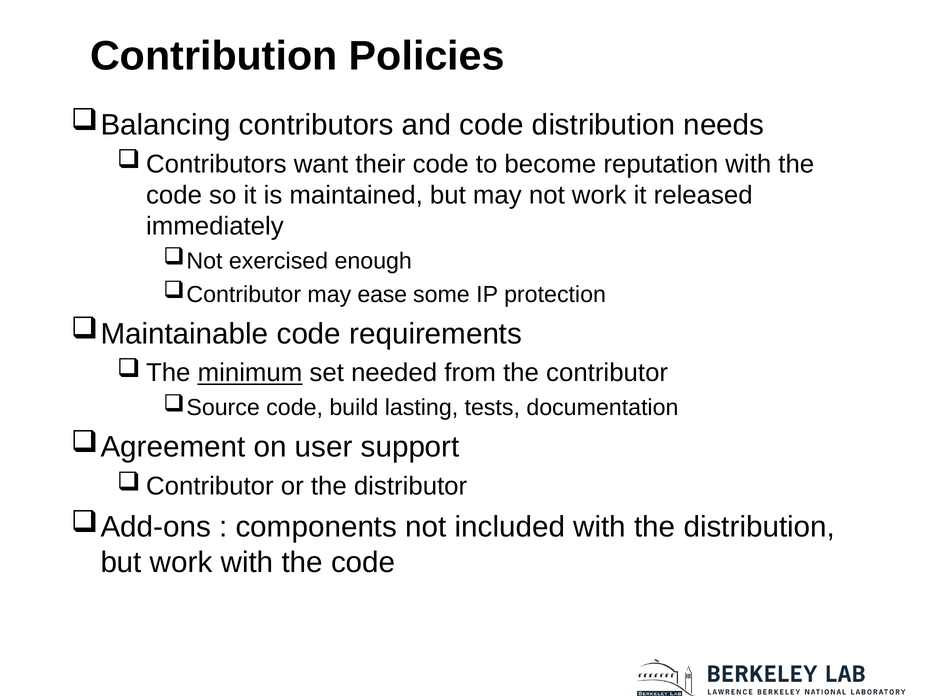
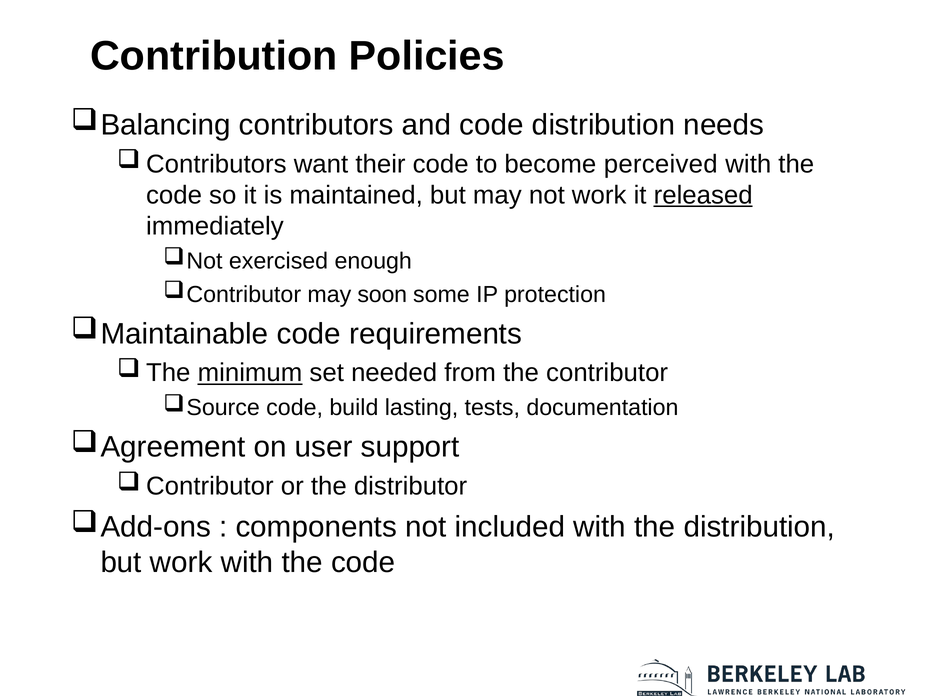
reputation: reputation -> perceived
released underline: none -> present
ease: ease -> soon
